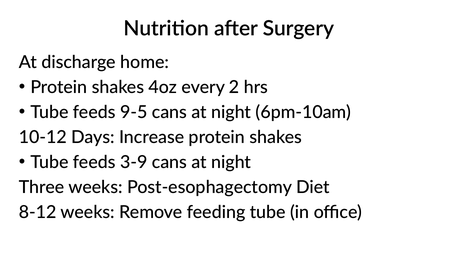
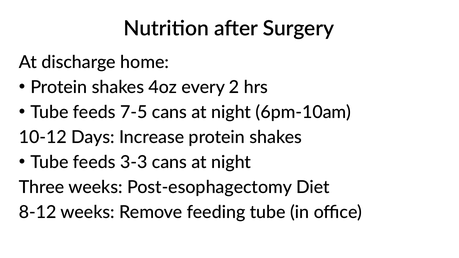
9-5: 9-5 -> 7-5
3-9: 3-9 -> 3-3
